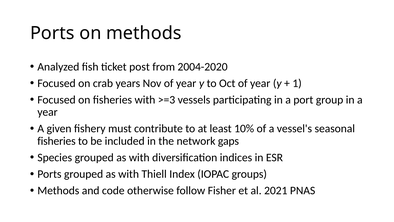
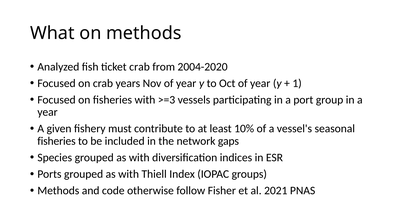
Ports at (52, 33): Ports -> What
ticket post: post -> crab
